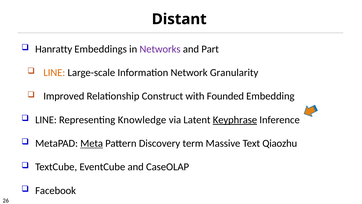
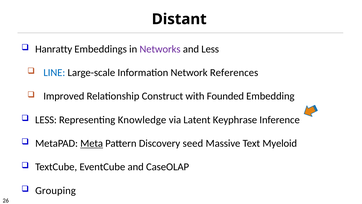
and Part: Part -> Less
LINE at (54, 73) colour: orange -> blue
Granularity: Granularity -> References
LINE at (46, 120): LINE -> LESS
Keyphrase underline: present -> none
term: term -> seed
Qiaozhu: Qiaozhu -> Myeloid
Facebook: Facebook -> Grouping
